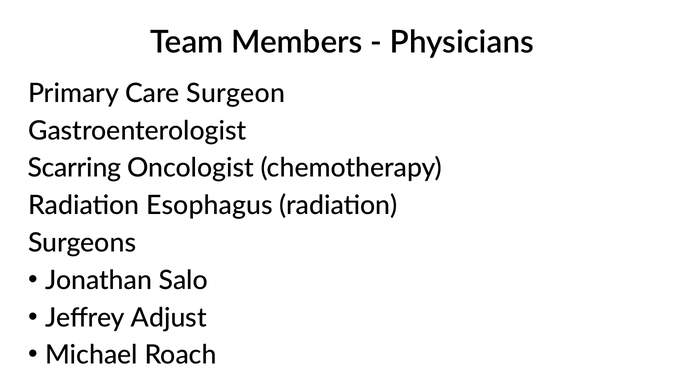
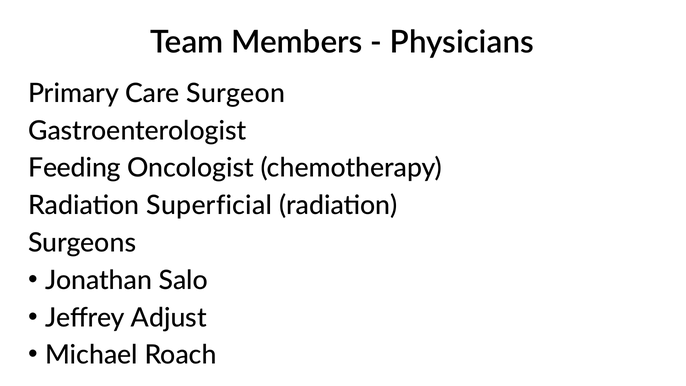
Scarring: Scarring -> Feeding
Esophagus: Esophagus -> Superficial
